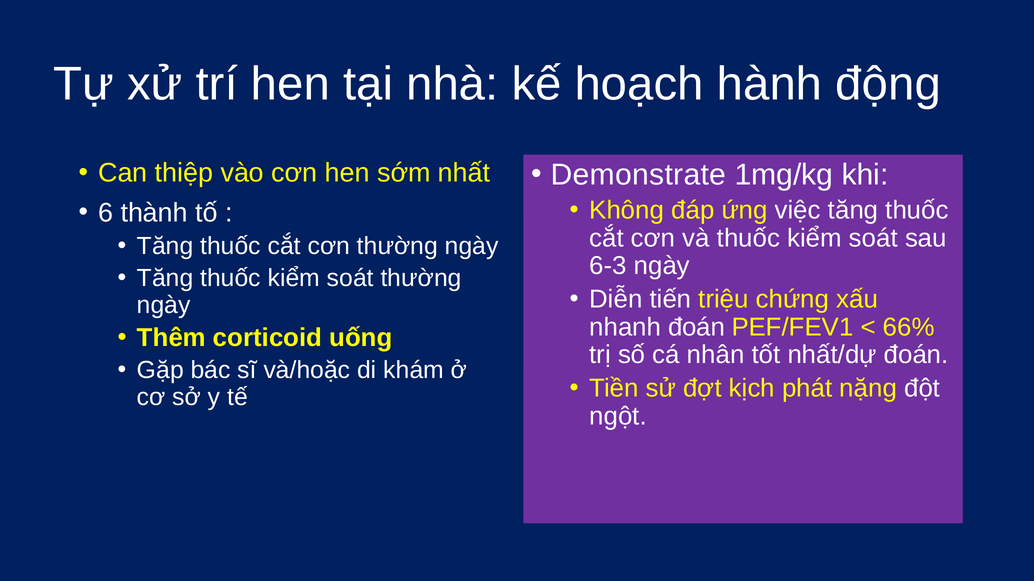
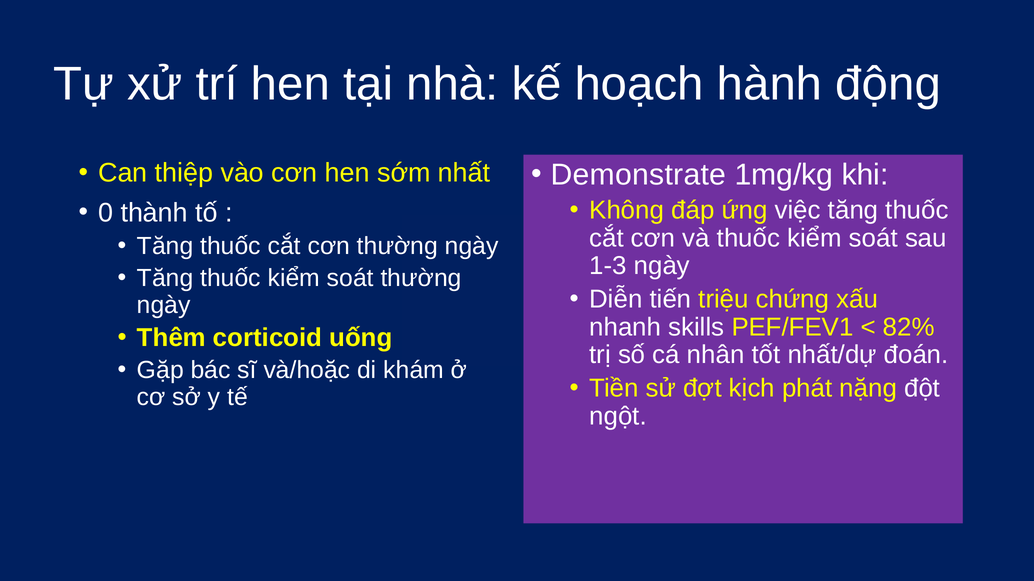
6: 6 -> 0
6-3: 6-3 -> 1-3
nhanh đoán: đoán -> skills
66%: 66% -> 82%
